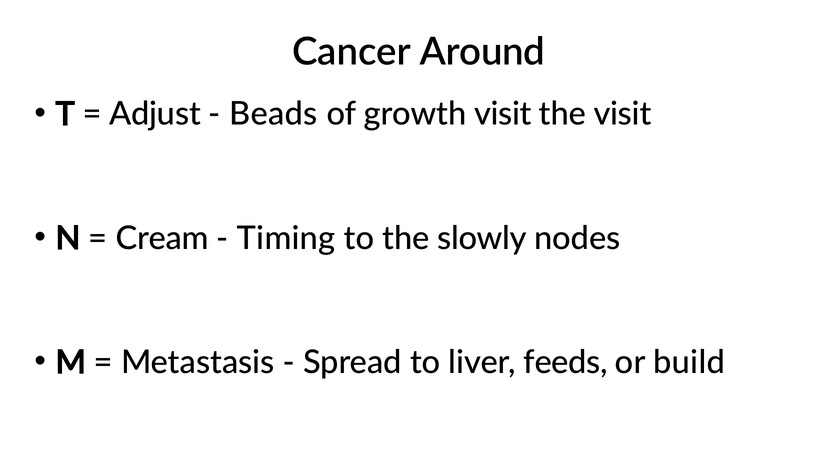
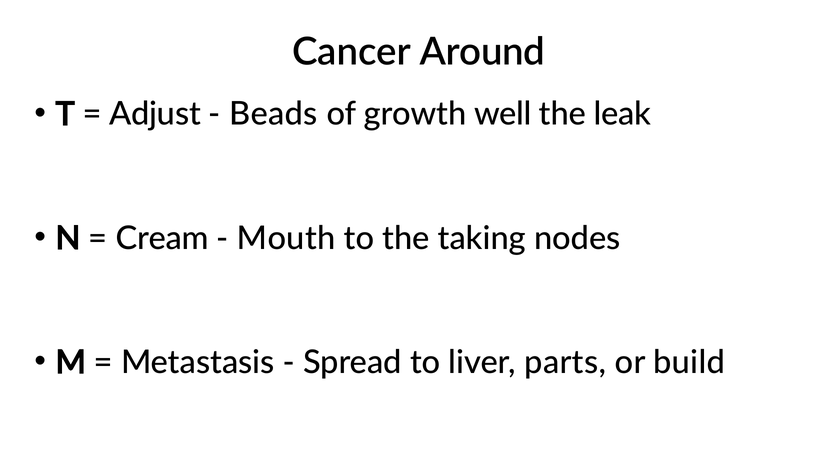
growth visit: visit -> well
the visit: visit -> leak
Timing: Timing -> Mouth
slowly: slowly -> taking
feeds: feeds -> parts
